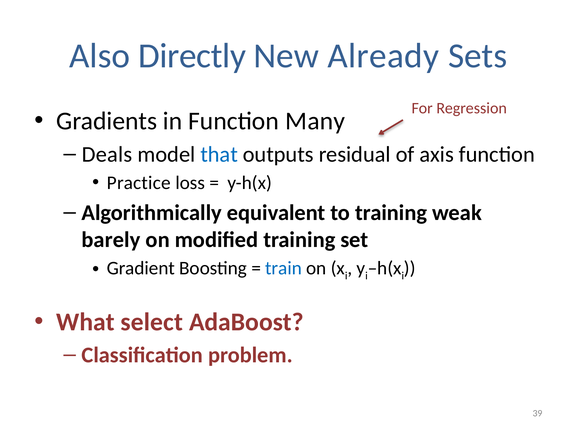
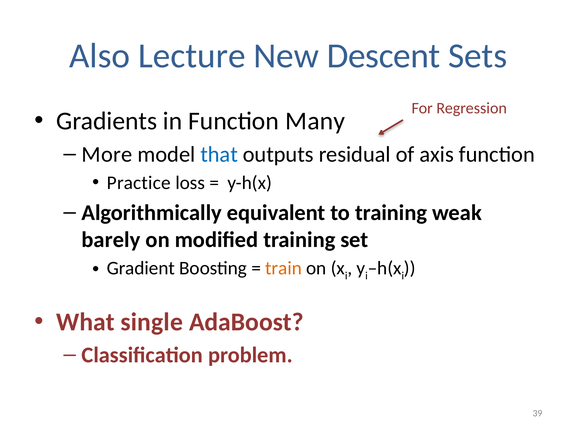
Directly: Directly -> Lecture
Already: Already -> Descent
Deals: Deals -> More
train colour: blue -> orange
select: select -> single
